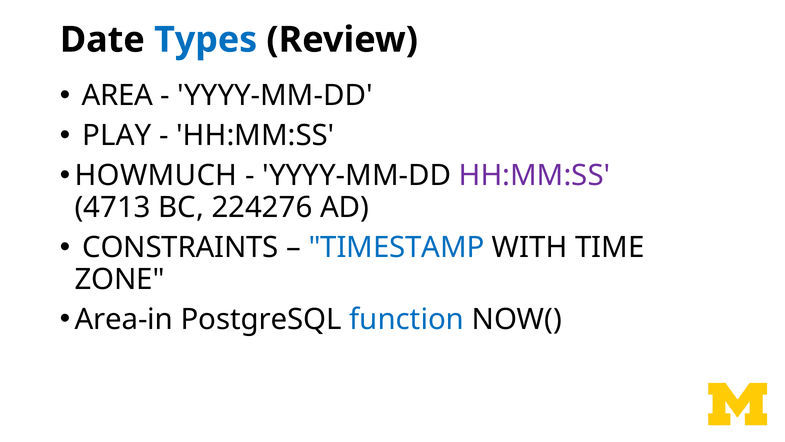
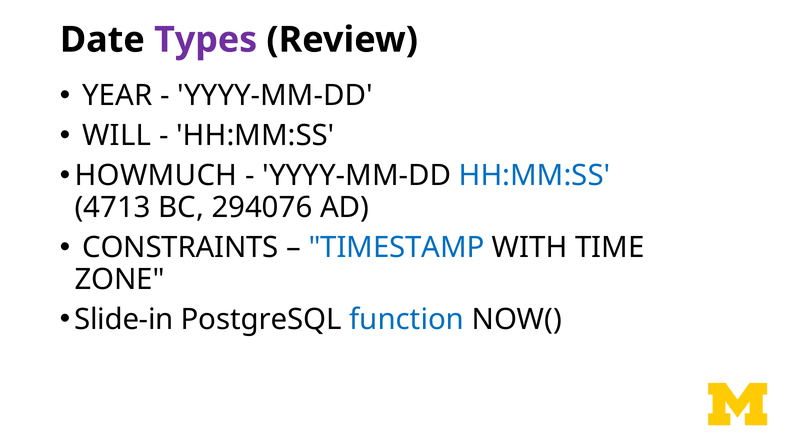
Types colour: blue -> purple
AREA: AREA -> YEAR
PLAY: PLAY -> WILL
HH:MM:SS at (535, 175) colour: purple -> blue
224276: 224276 -> 294076
Area-in: Area-in -> Slide-in
